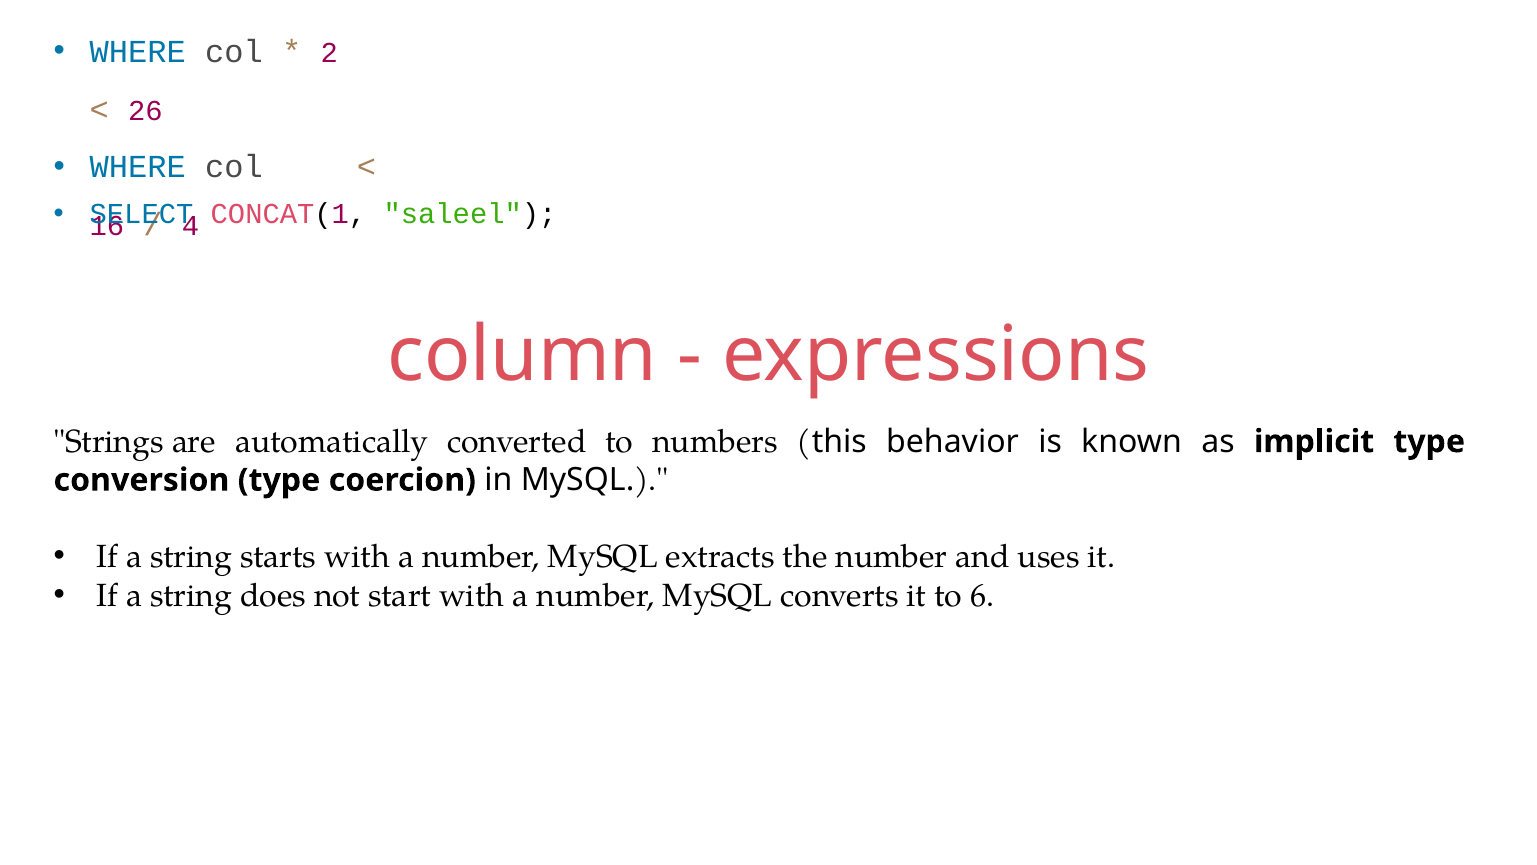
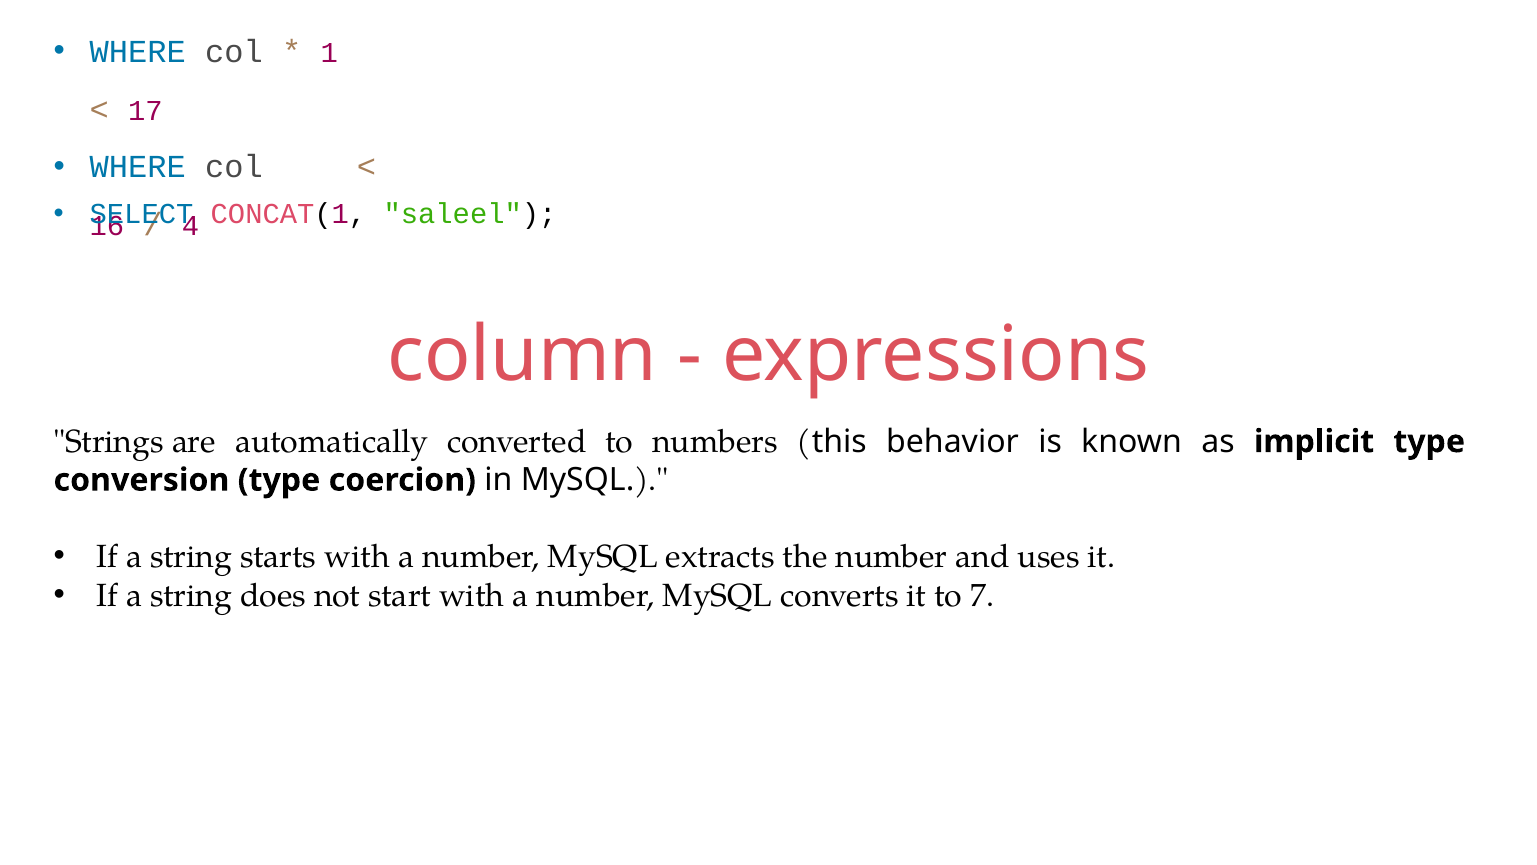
2: 2 -> 1
26: 26 -> 17
6: 6 -> 7
